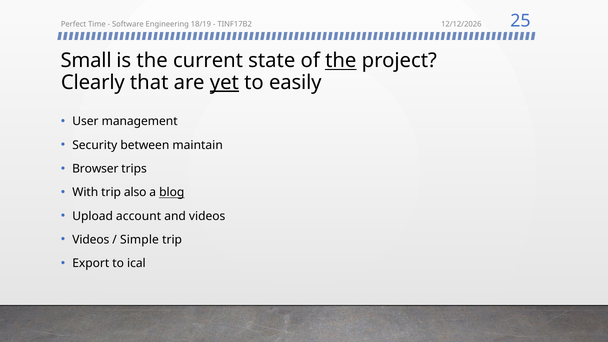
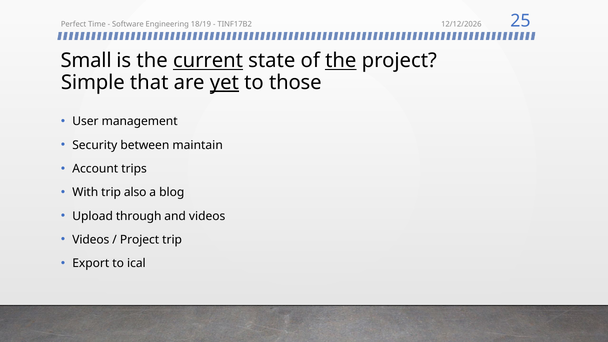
current underline: none -> present
Clearly: Clearly -> Simple
easily: easily -> those
Browser: Browser -> Account
blog underline: present -> none
account: account -> through
Simple at (139, 240): Simple -> Project
